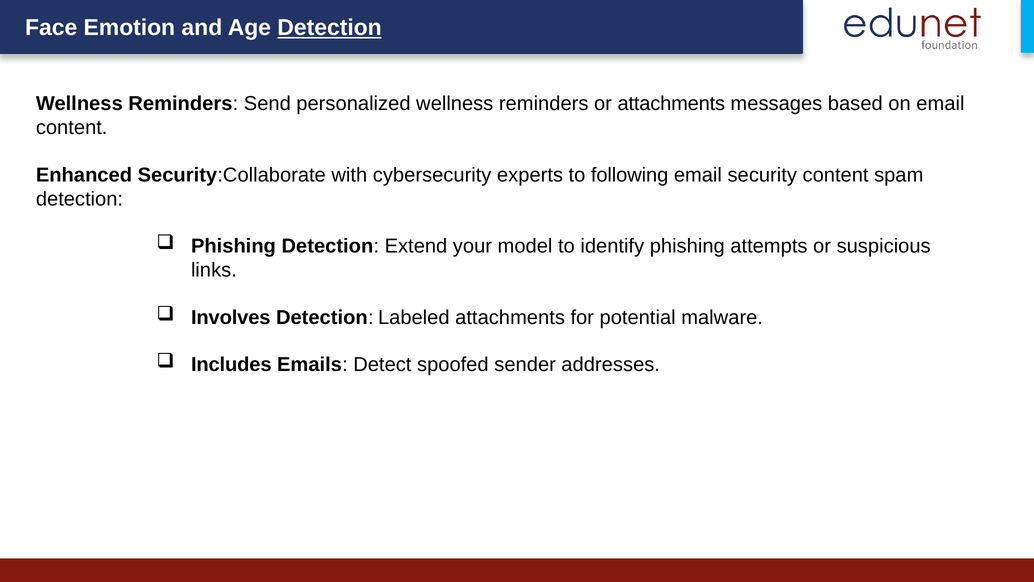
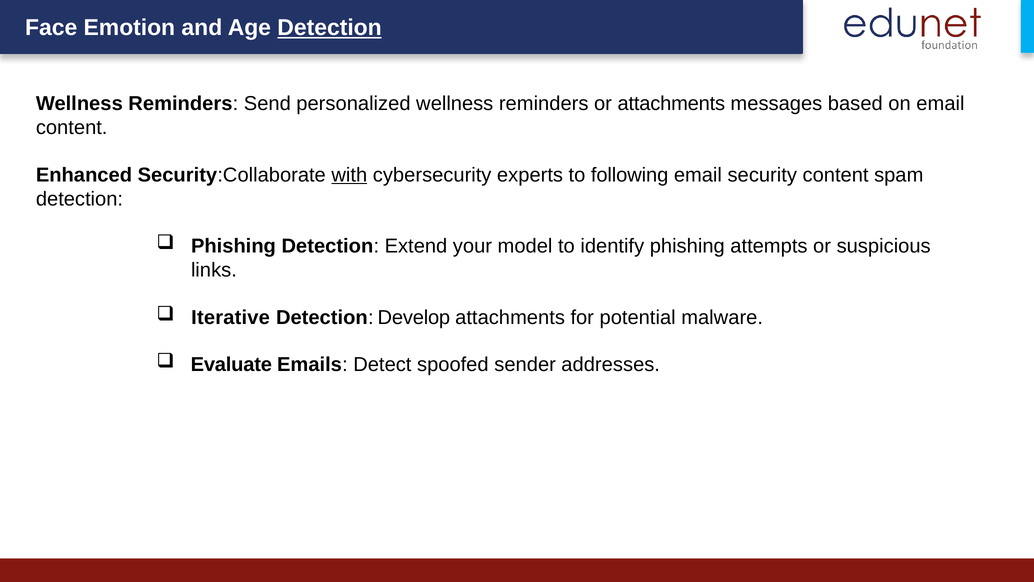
with underline: none -> present
Involves: Involves -> Iterative
Labeled: Labeled -> Develop
Includes: Includes -> Evaluate
